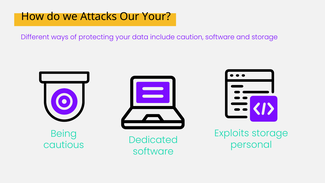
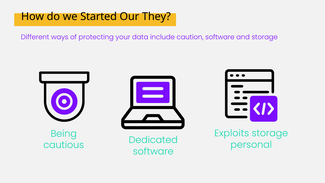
Attacks: Attacks -> Started
Our Your: Your -> They
